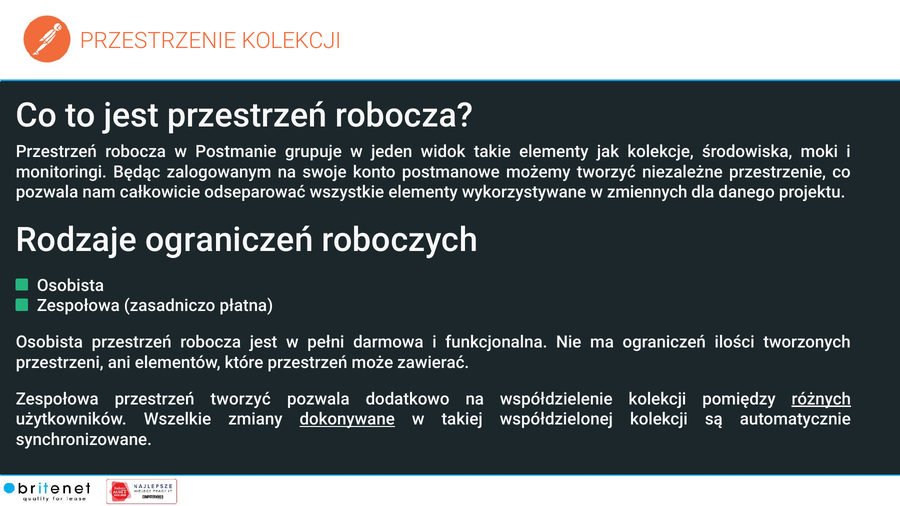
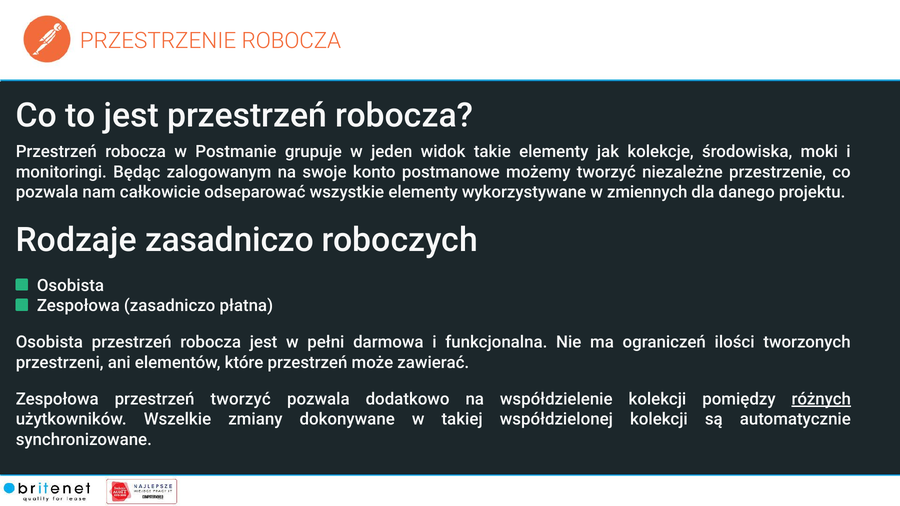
PRZESTRZENIE KOLEKCJI: KOLEKCJI -> ROBOCZA
Rodzaje ograniczeń: ograniczeń -> zasadniczo
dokonywane underline: present -> none
